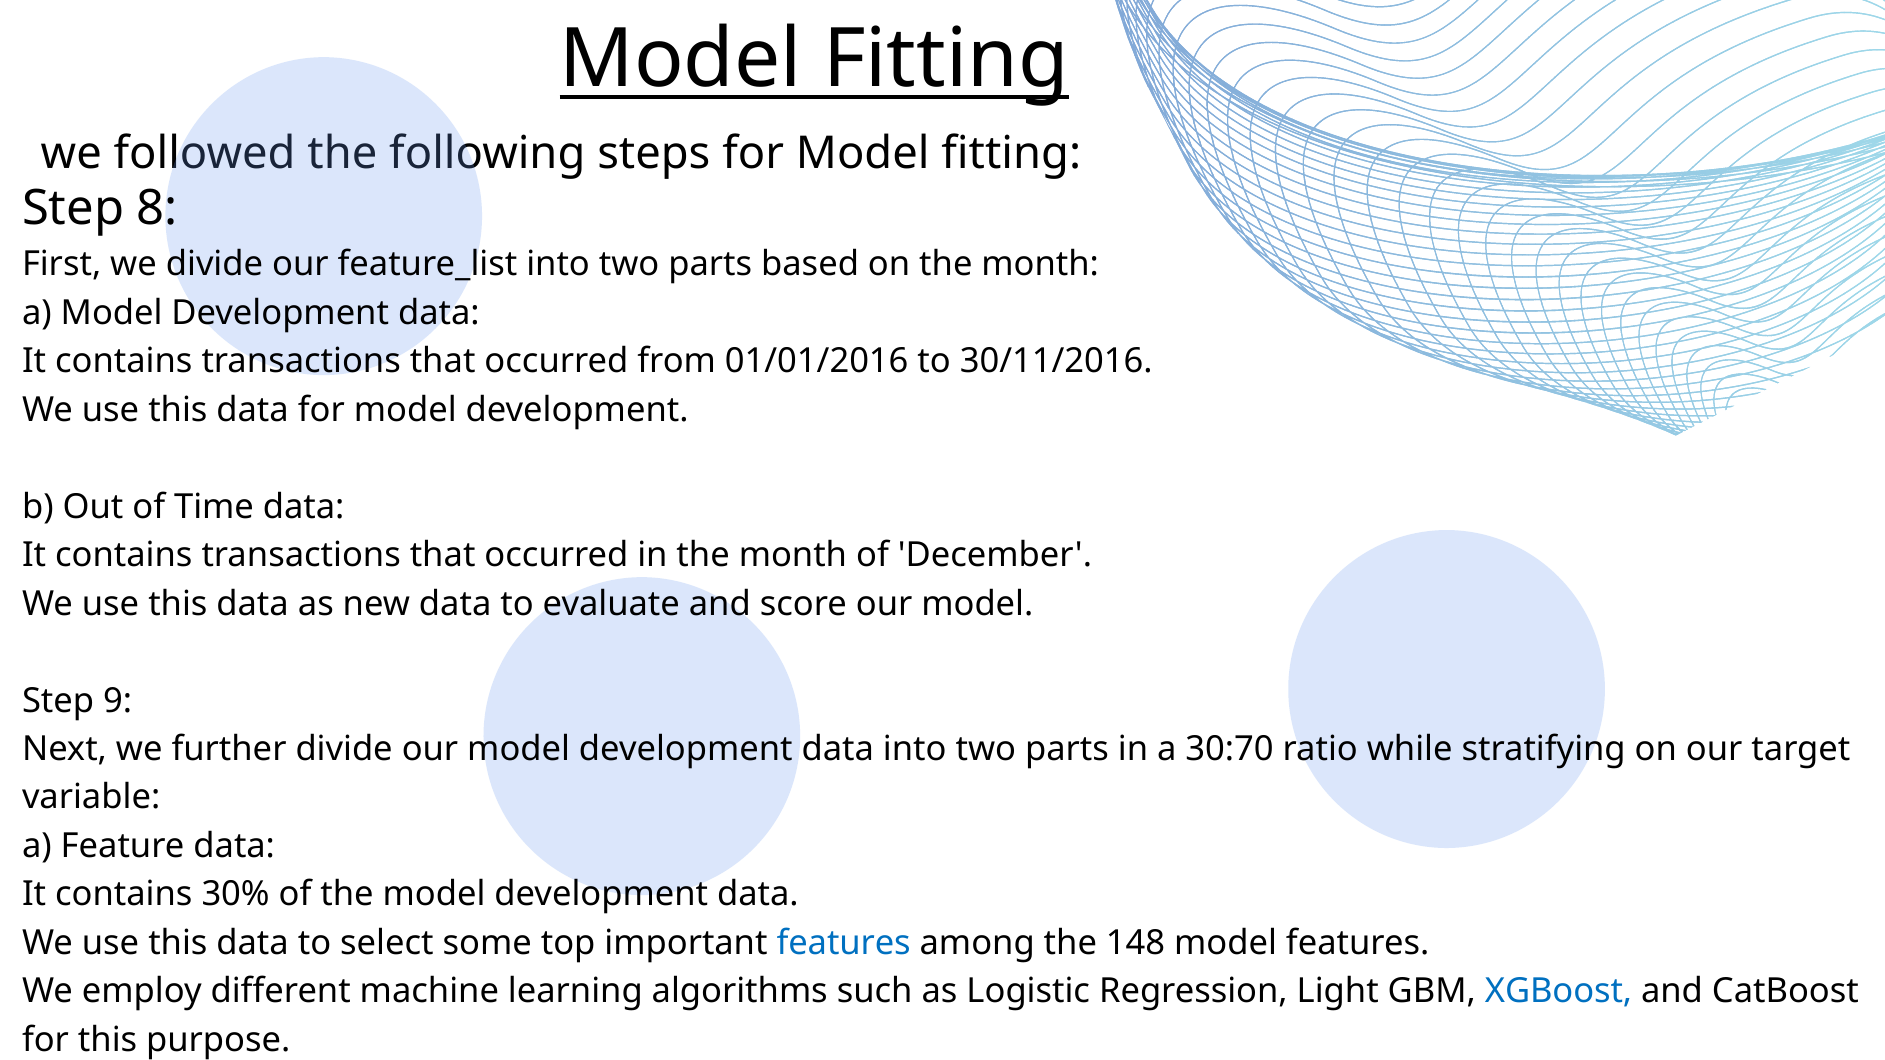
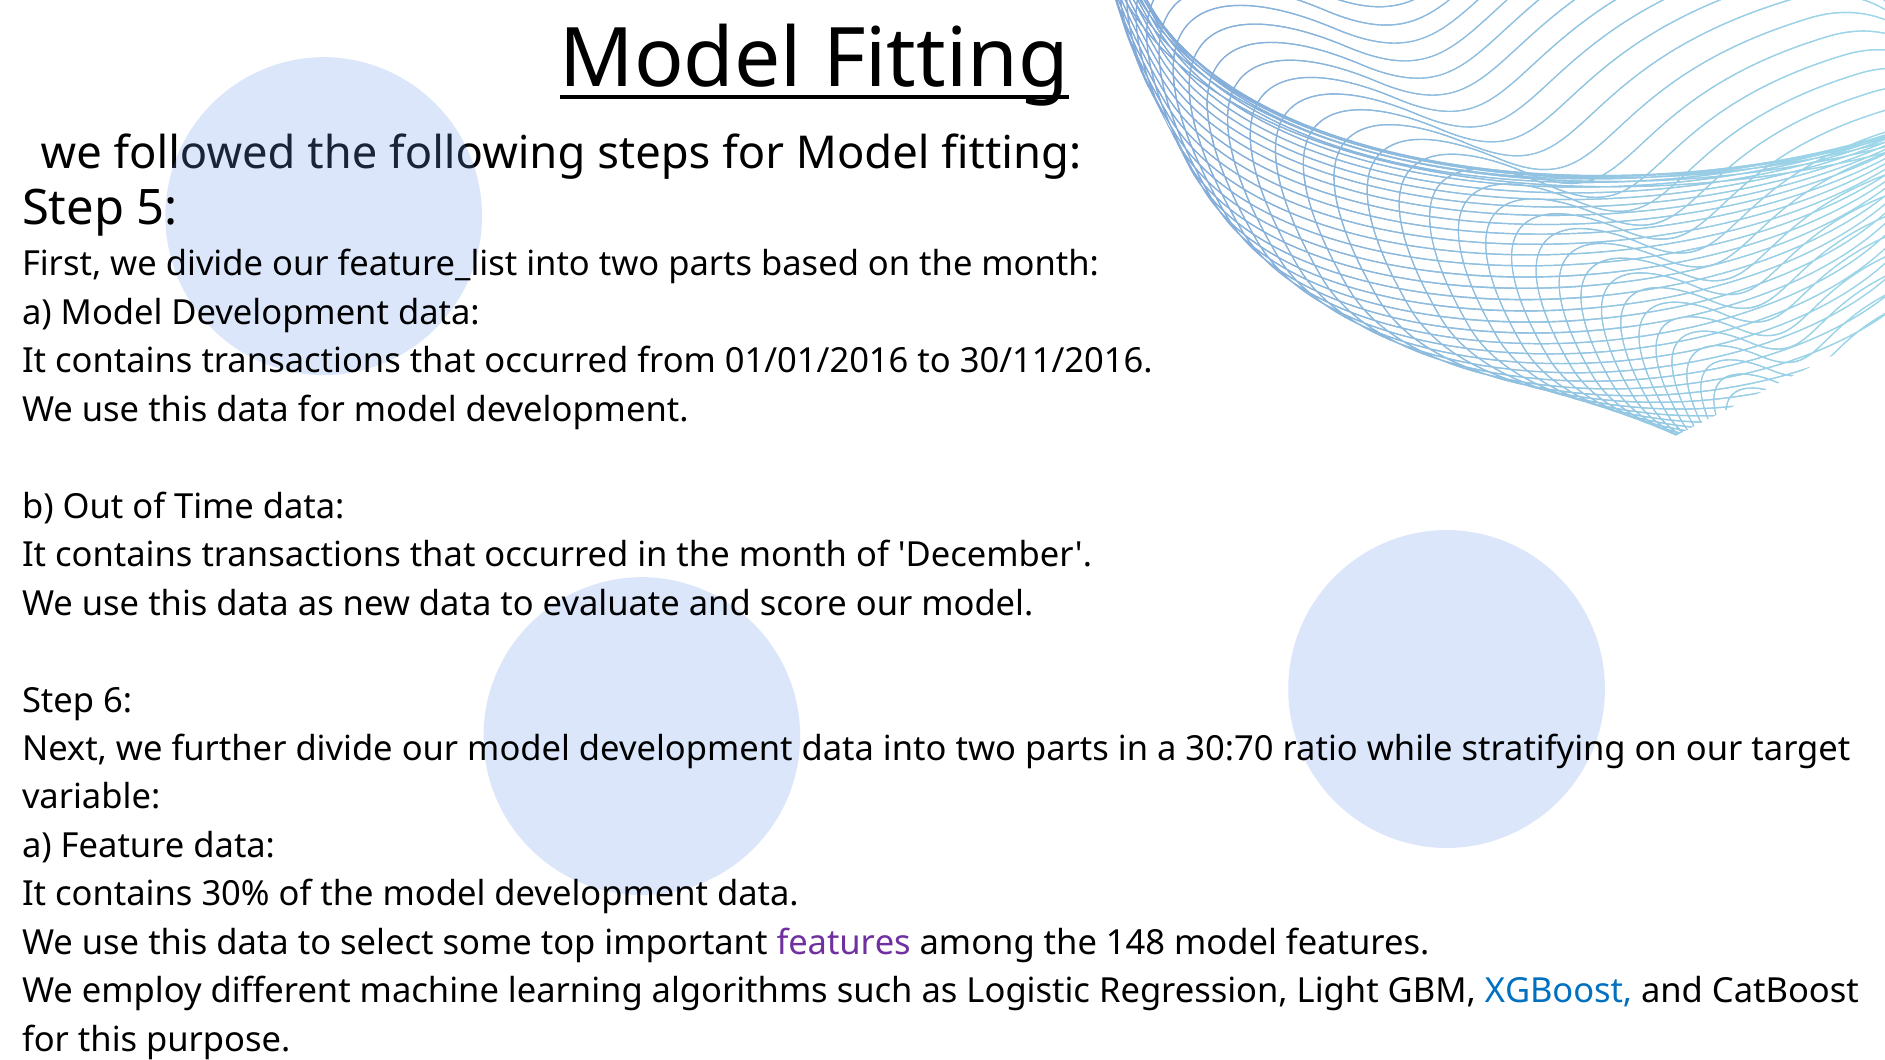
8: 8 -> 5
9: 9 -> 6
features at (844, 943) colour: blue -> purple
